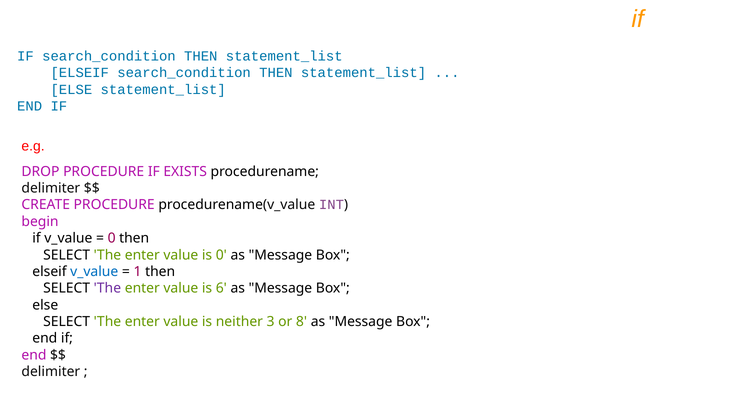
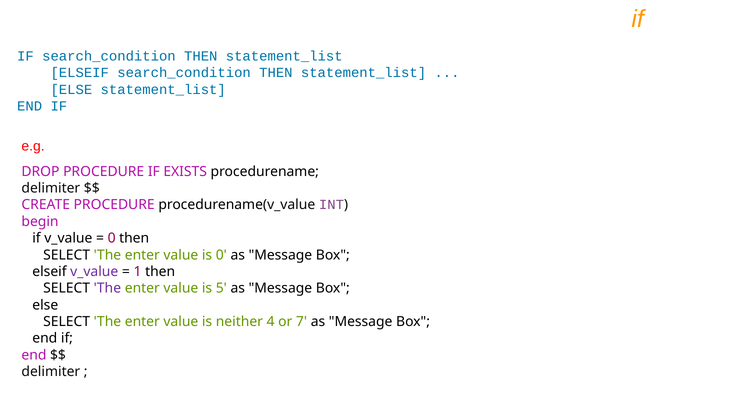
v_value at (94, 272) colour: blue -> purple
6: 6 -> 5
3: 3 -> 4
8: 8 -> 7
